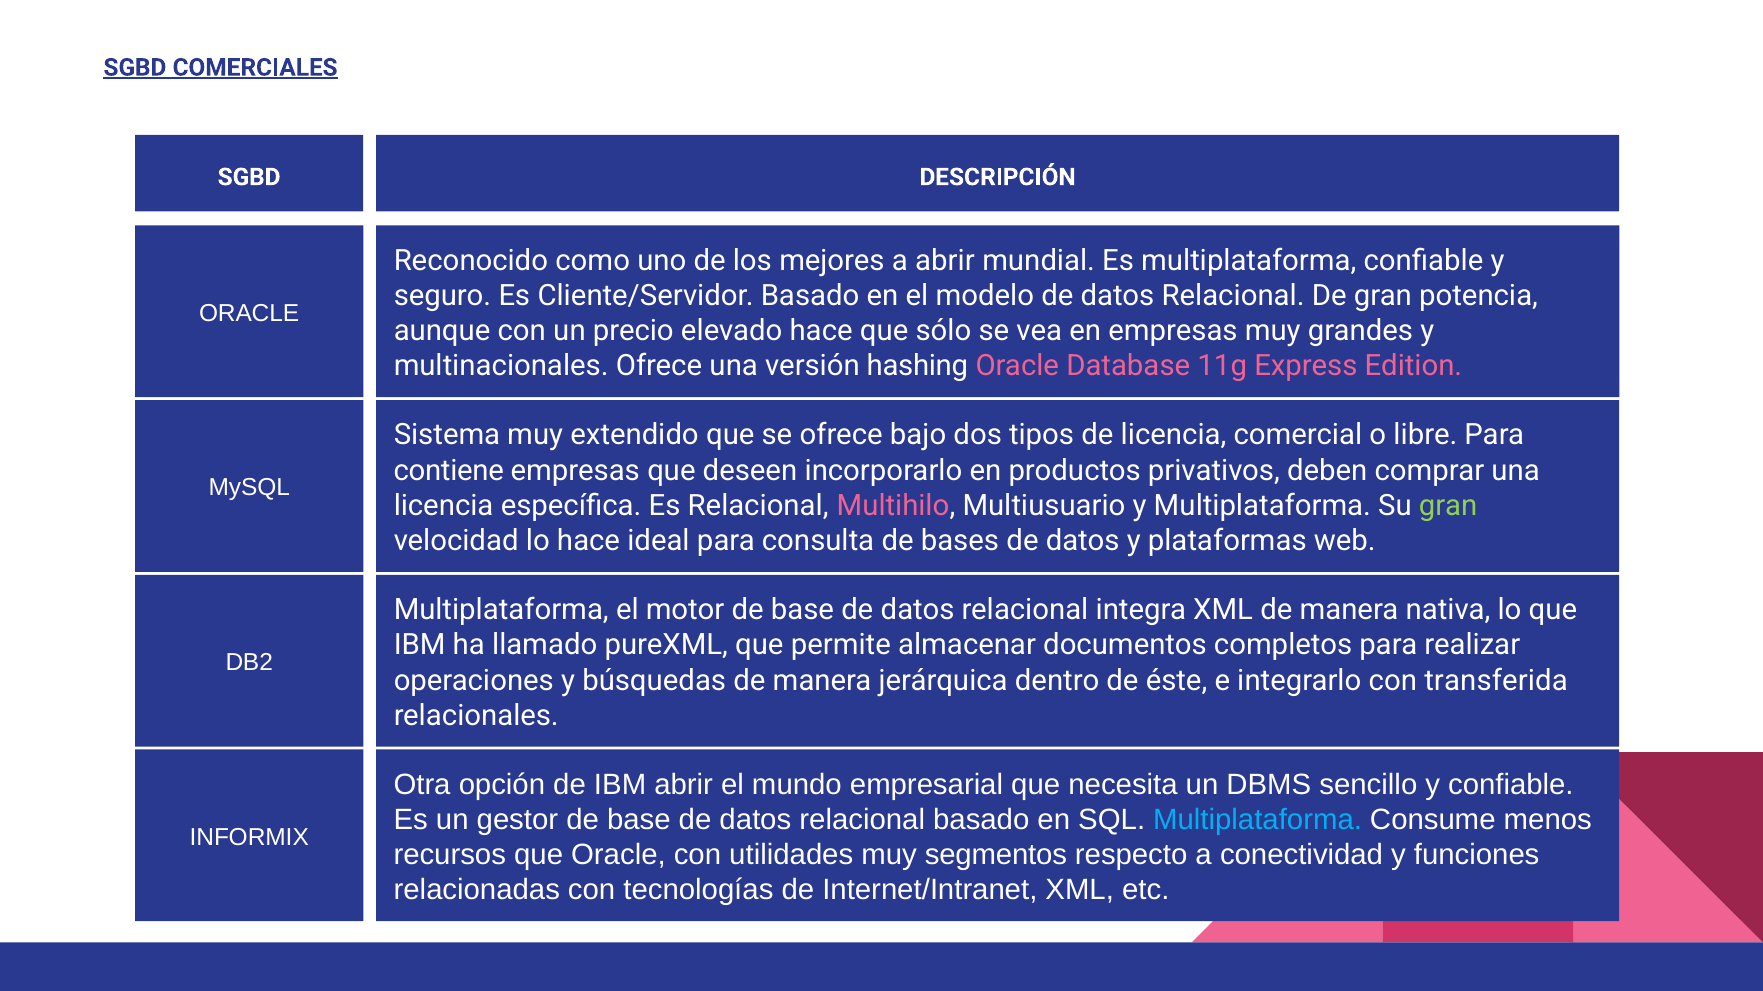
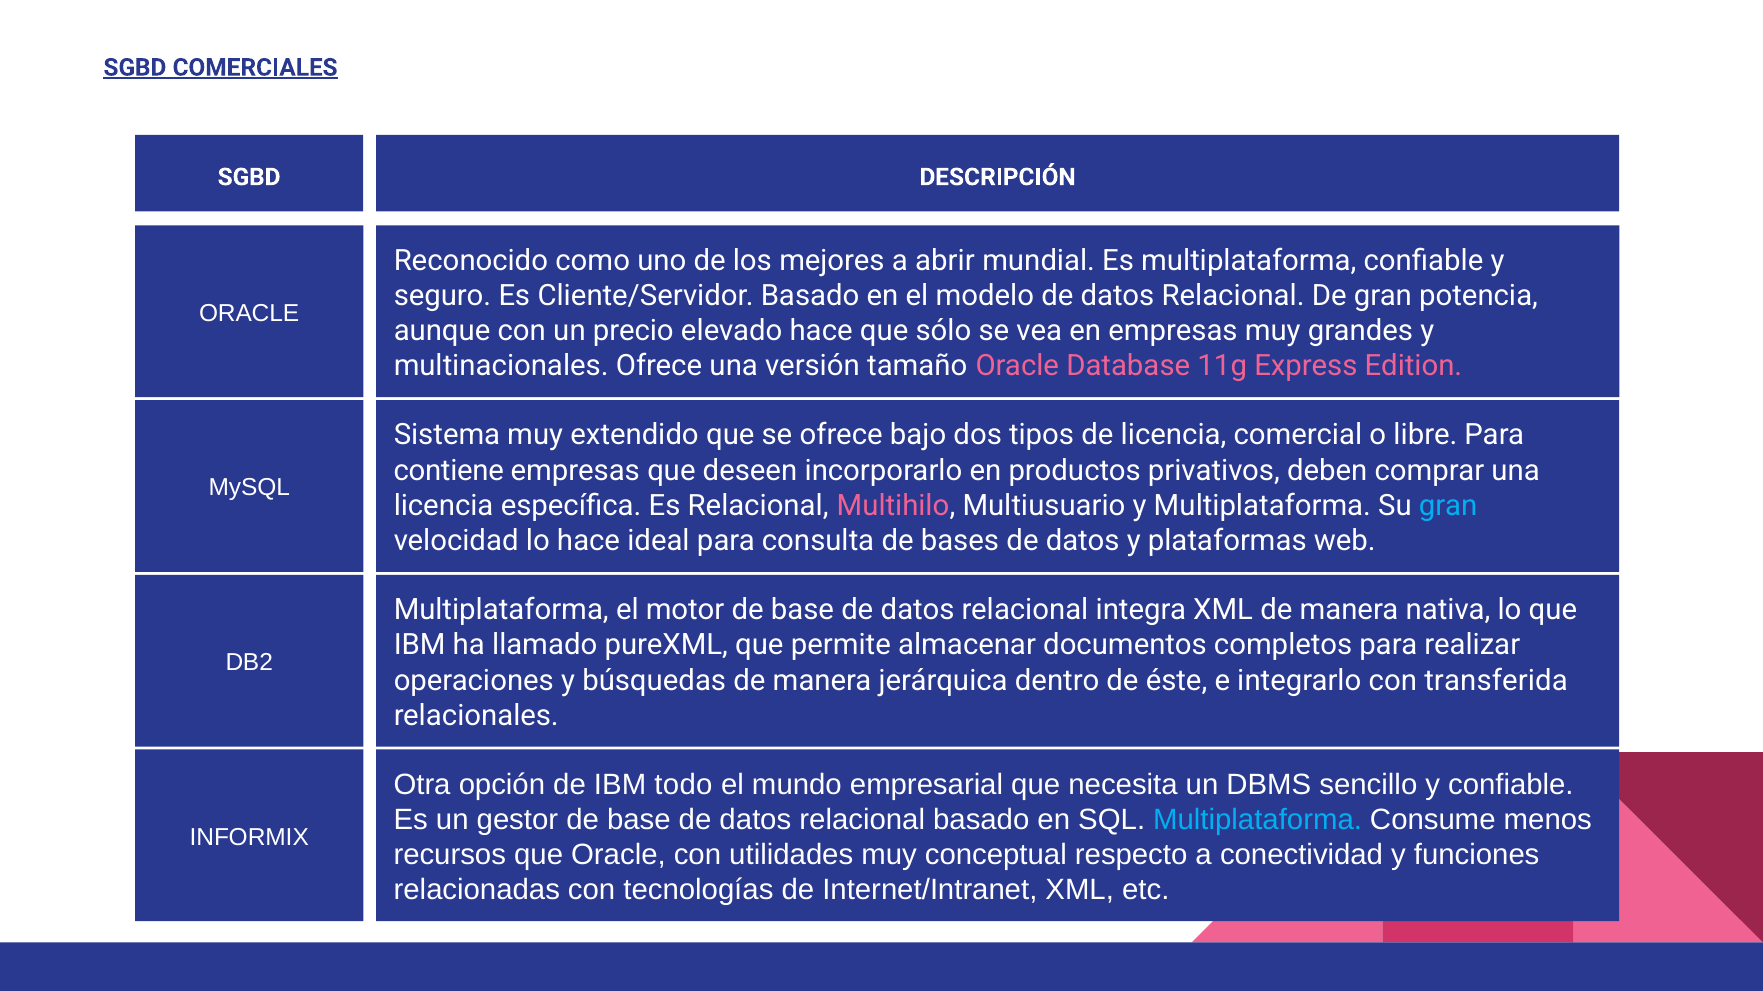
hashing: hashing -> tamaño
gran at (1448, 506) colour: light green -> light blue
IBM abrir: abrir -> todo
segmentos: segmentos -> conceptual
